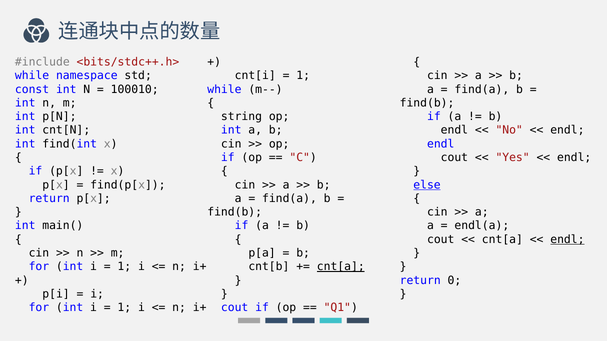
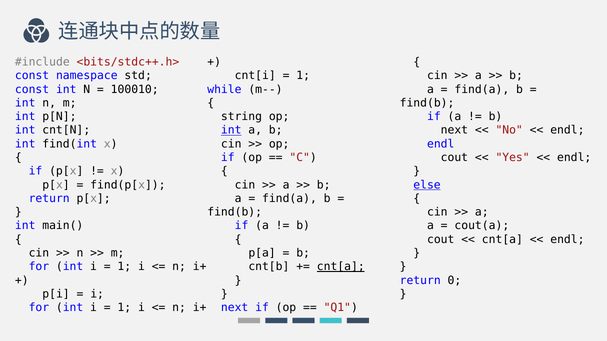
while at (32, 76): while -> const
int at (231, 130) underline: none -> present
endl at (454, 130): endl -> next
endl(a: endl(a -> cout(a
endl at (567, 240) underline: present -> none
cout at (235, 308): cout -> next
